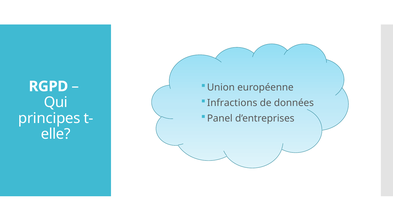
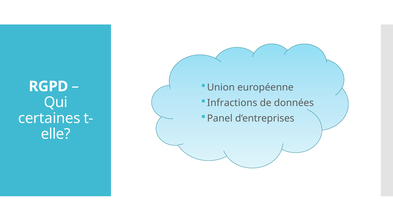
principes: principes -> certaines
